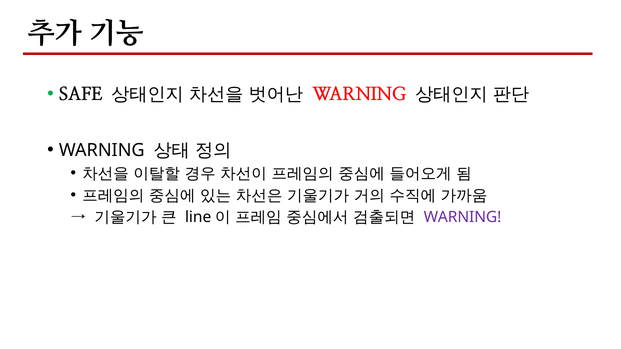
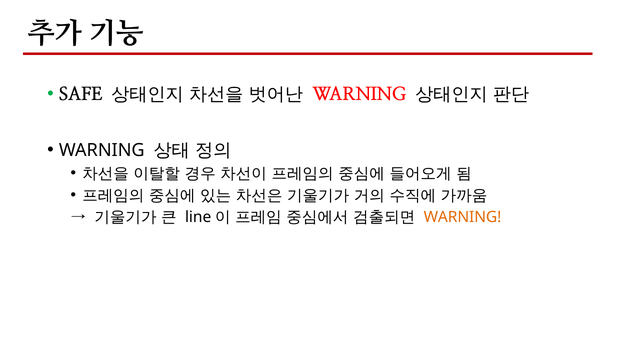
WARNING at (463, 217) colour: purple -> orange
